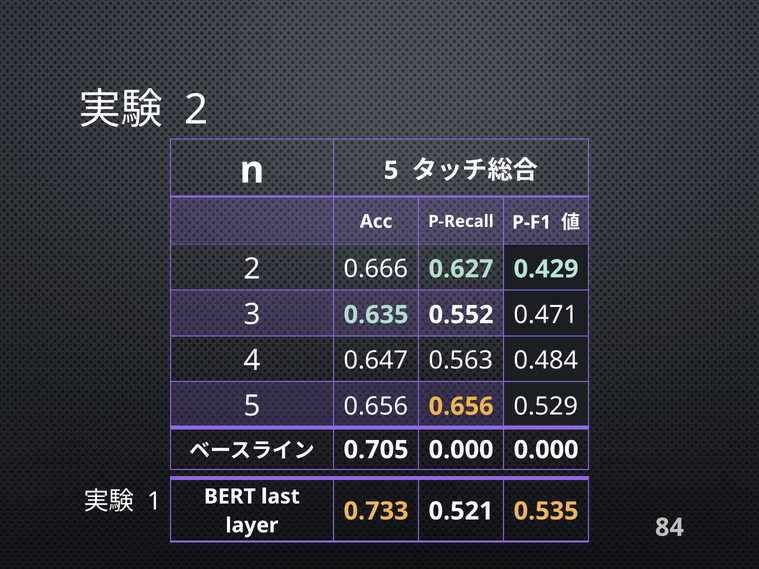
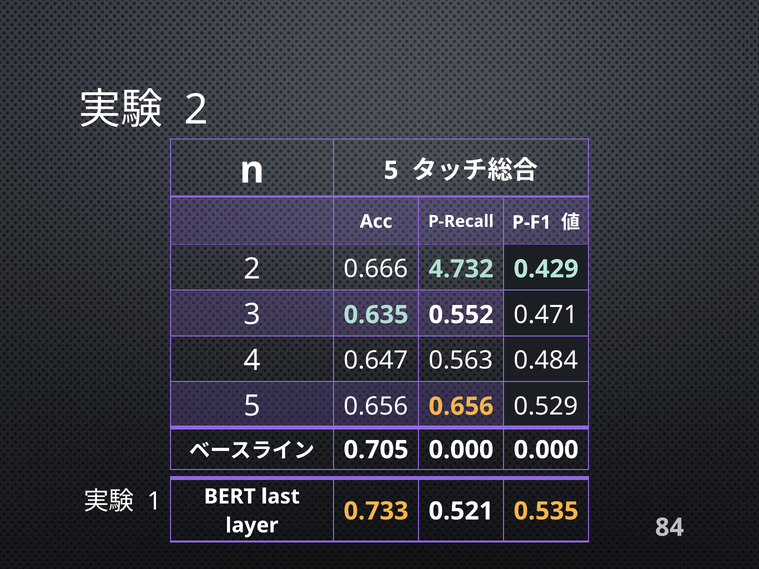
0.627: 0.627 -> 4.732
